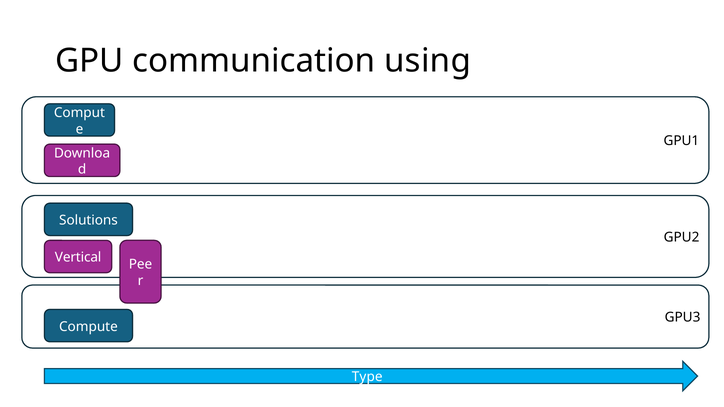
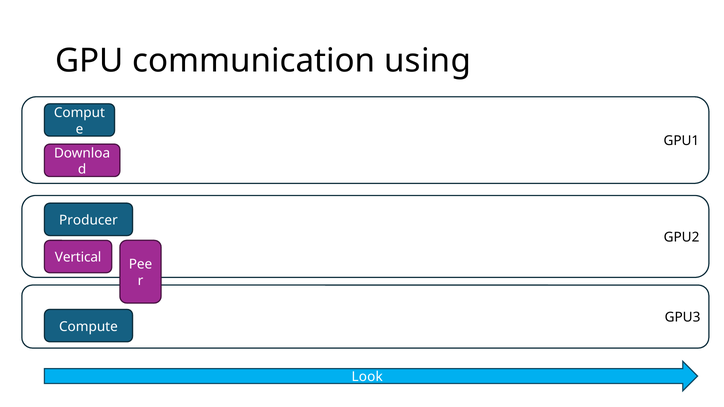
Solutions: Solutions -> Producer
Type: Type -> Look
